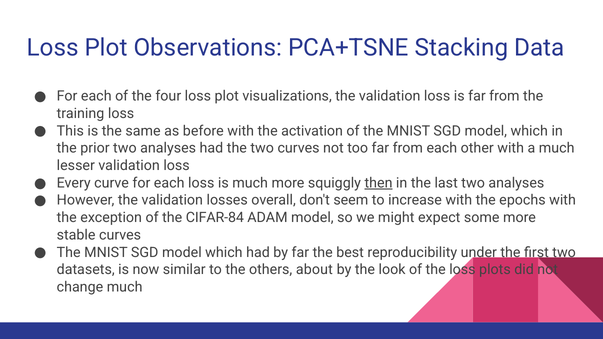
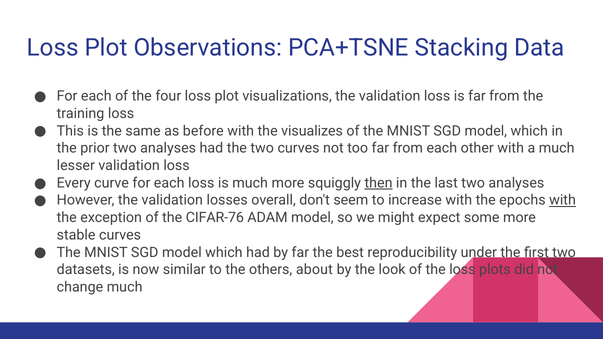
activation: activation -> visualizes
with at (563, 200) underline: none -> present
CIFAR-84: CIFAR-84 -> CIFAR-76
